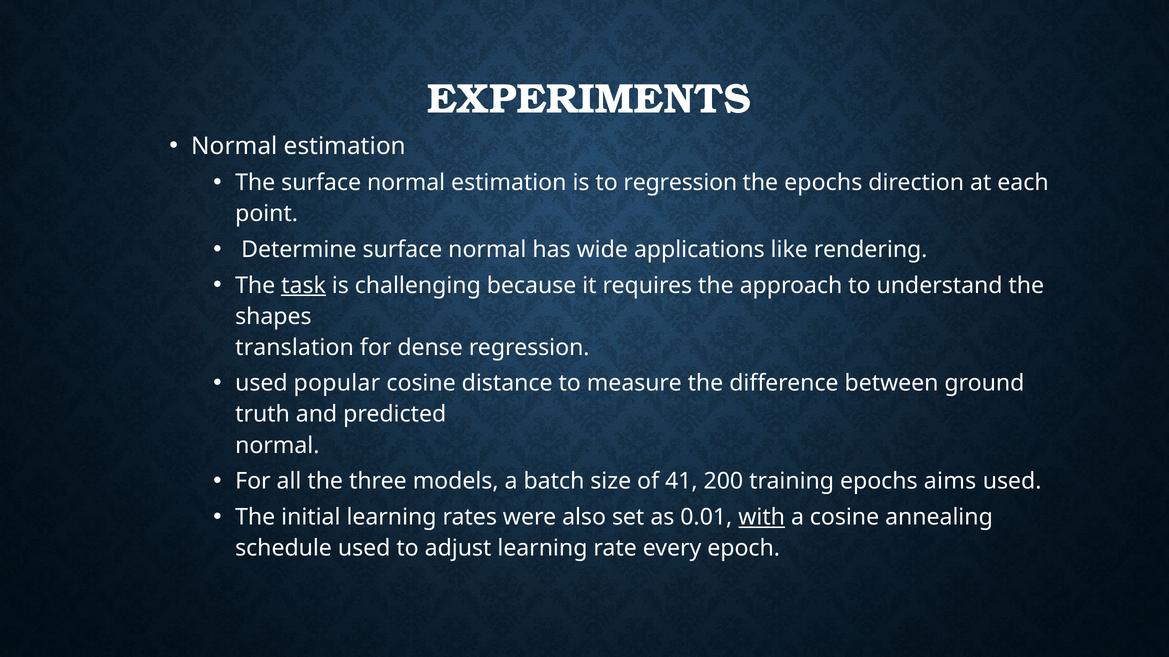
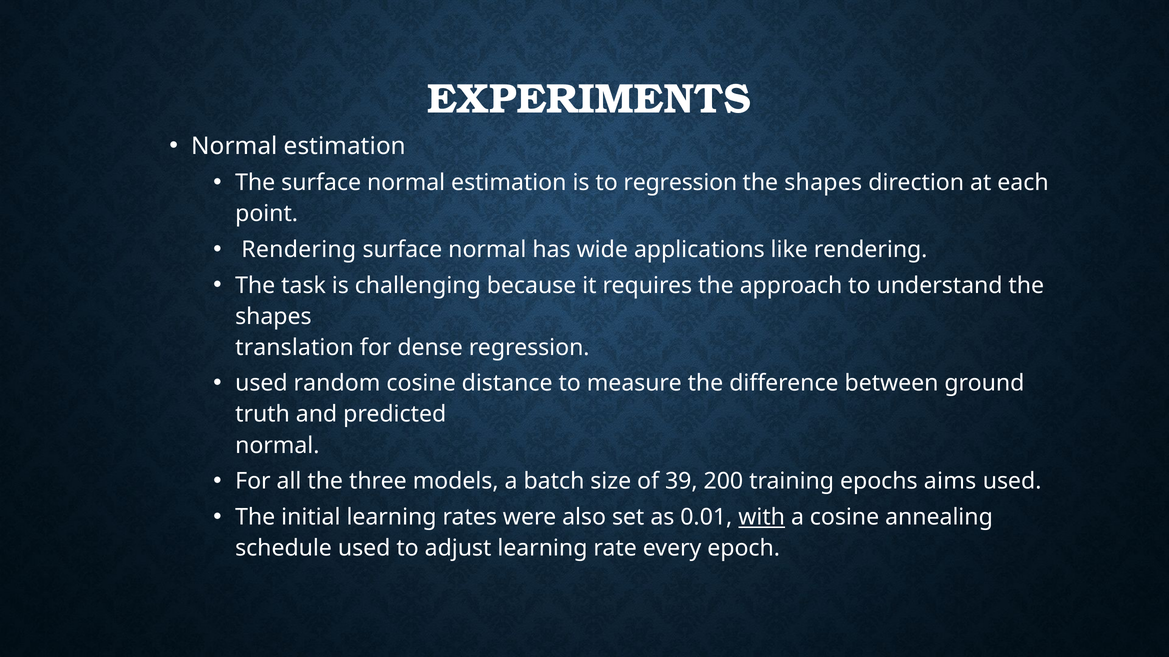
epochs at (823, 183): epochs -> shapes
Determine at (299, 250): Determine -> Rendering
task underline: present -> none
popular: popular -> random
41: 41 -> 39
